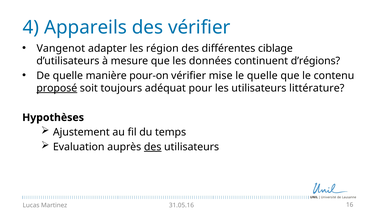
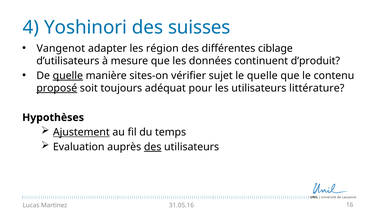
Appareils: Appareils -> Yoshinori
des vérifier: vérifier -> suisses
d’régions: d’régions -> d’produit
quelle at (68, 76) underline: none -> present
pour-on: pour-on -> sites-on
mise: mise -> sujet
Ajustement underline: none -> present
